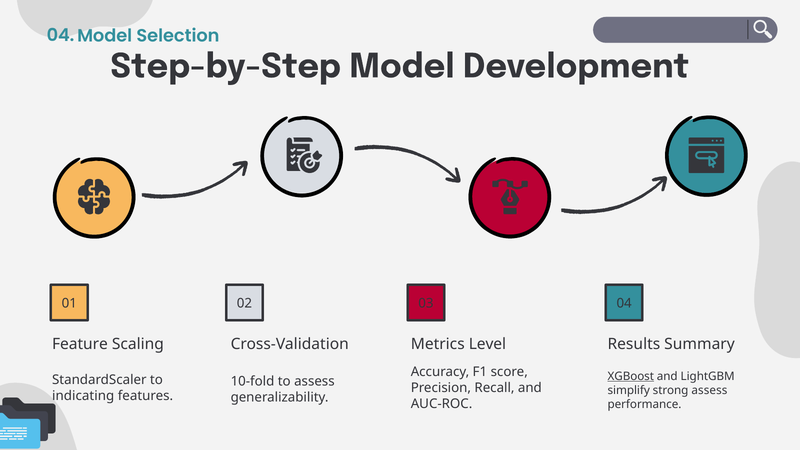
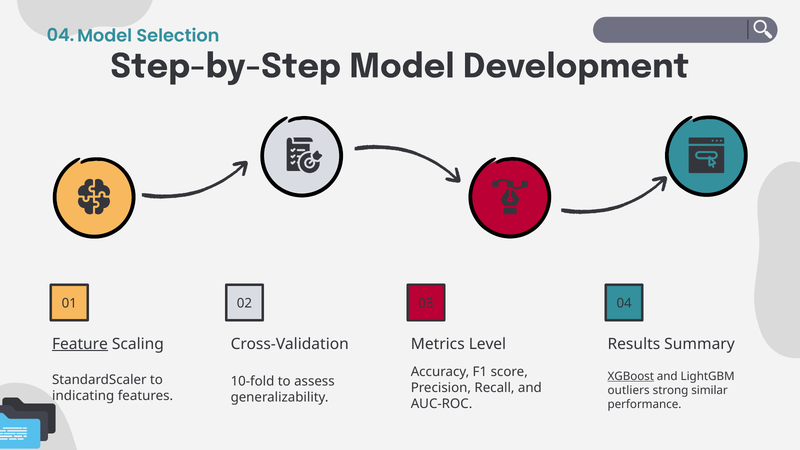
Feature underline: none -> present
simplify: simplify -> outliers
strong assess: assess -> similar
